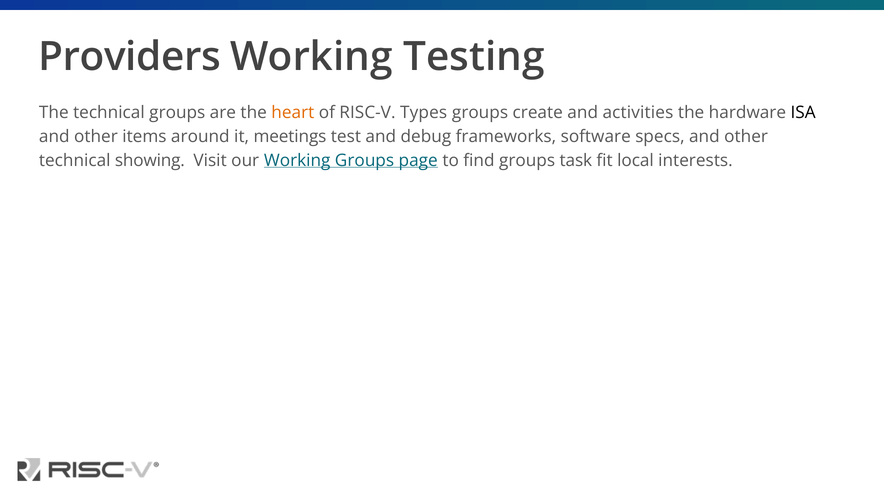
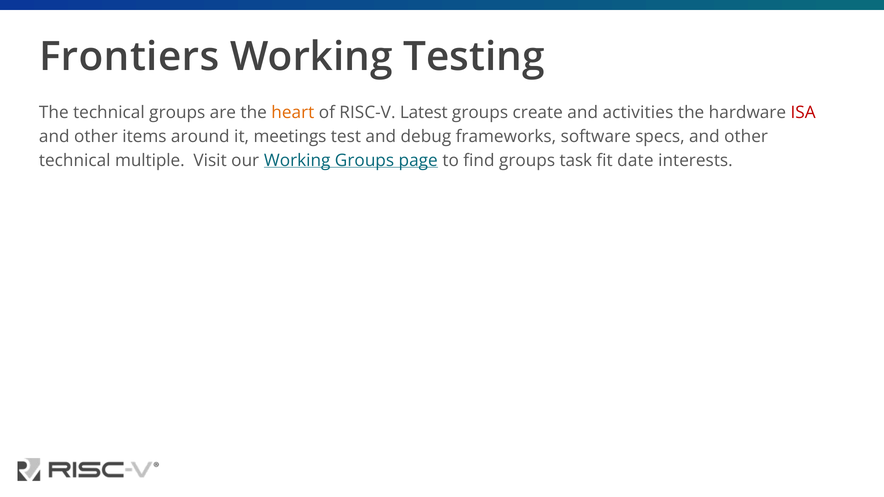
Providers: Providers -> Frontiers
Types: Types -> Latest
ISA colour: black -> red
showing: showing -> multiple
local: local -> date
